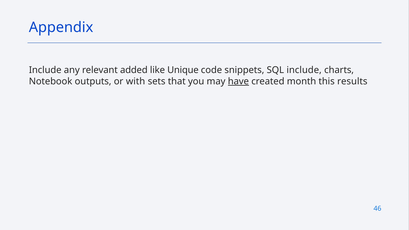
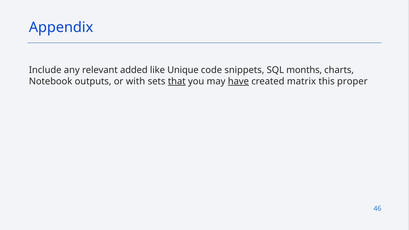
SQL include: include -> months
that underline: none -> present
month: month -> matrix
results: results -> proper
